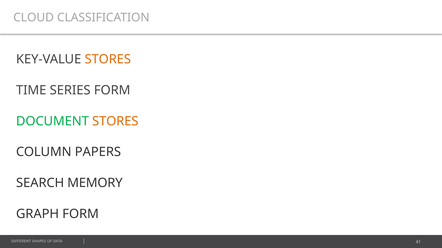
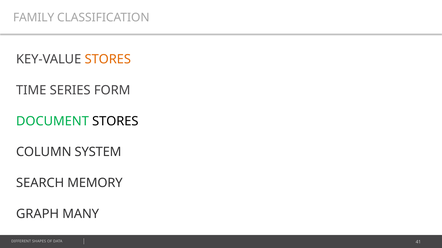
CLOUD: CLOUD -> FAMILY
STORES at (115, 121) colour: orange -> black
PAPERS: PAPERS -> SYSTEM
GRAPH FORM: FORM -> MANY
